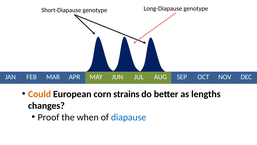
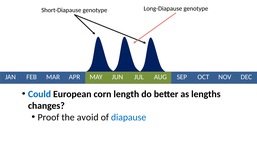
Could colour: orange -> blue
strains: strains -> length
when: when -> avoid
